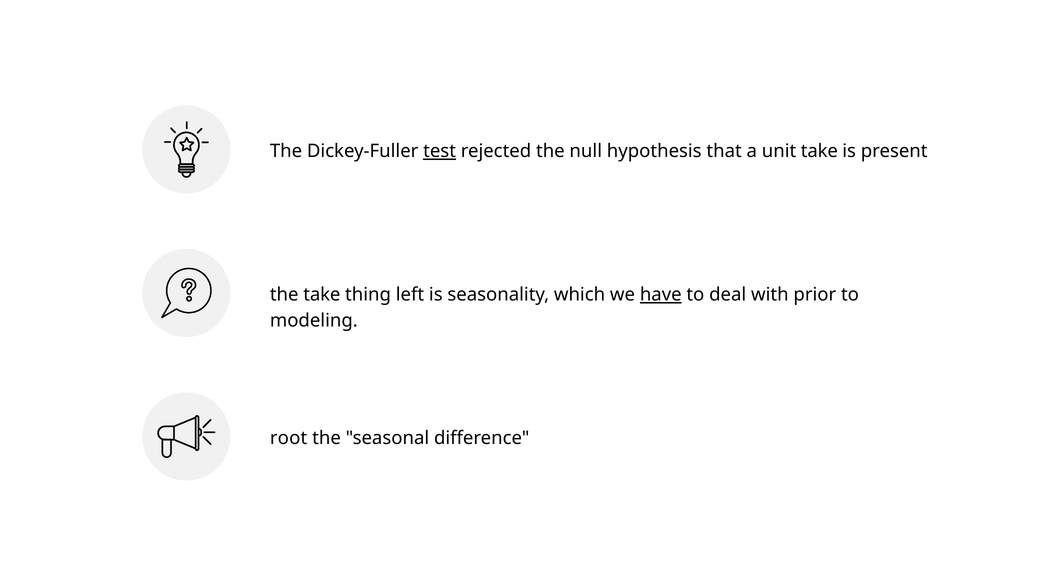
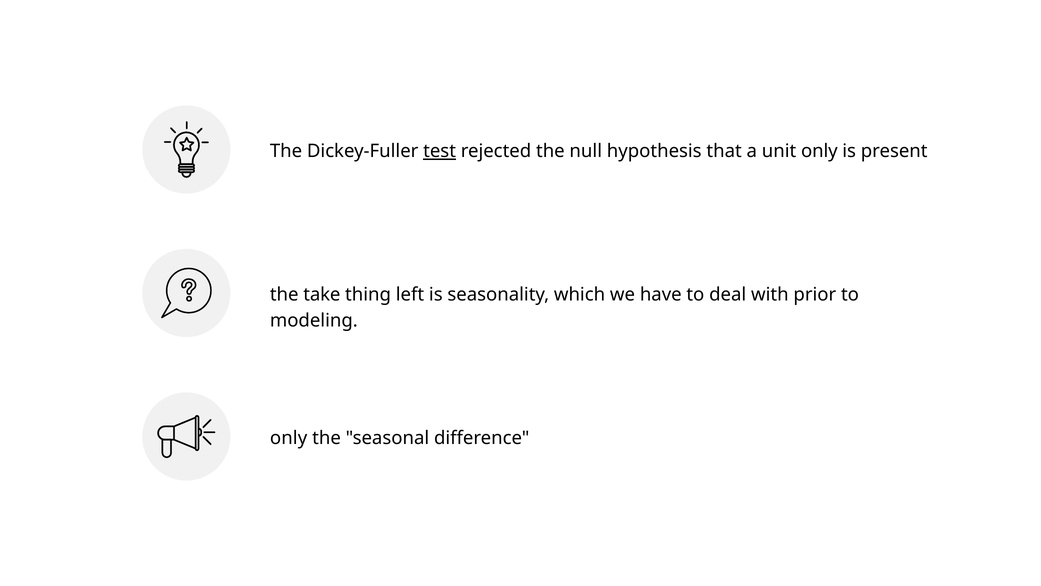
unit take: take -> only
have underline: present -> none
root at (289, 438): root -> only
